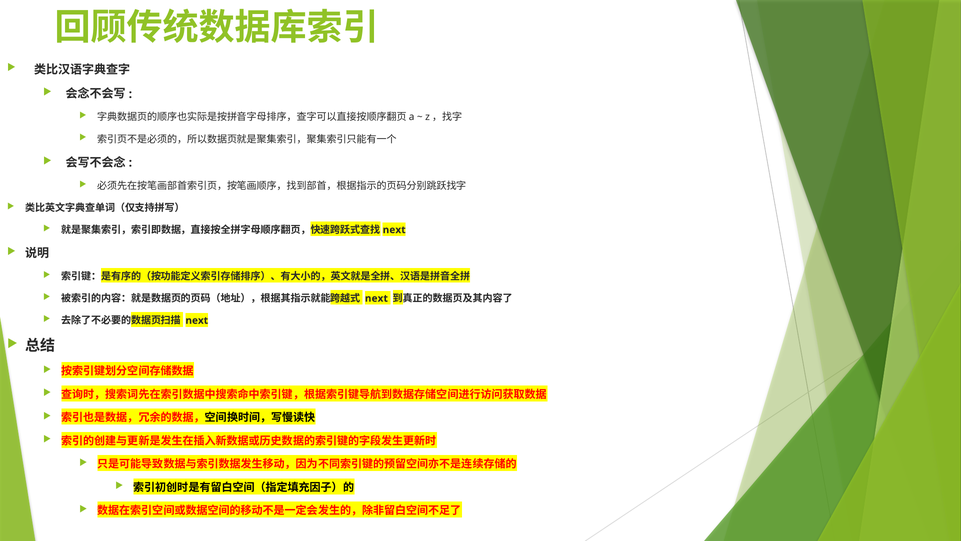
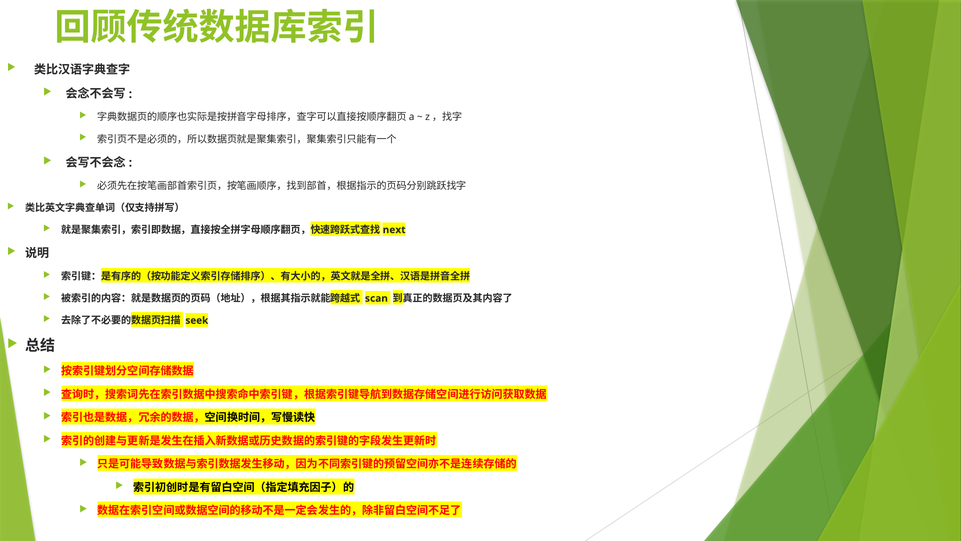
next at (376, 298): next -> scan
next at (197, 320): next -> seek
